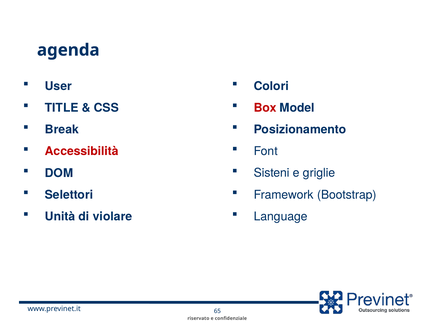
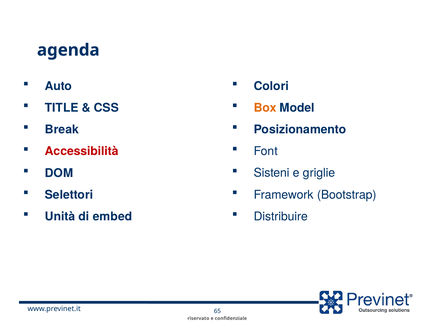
User: User -> Auto
Box colour: red -> orange
violare: violare -> embed
Language: Language -> Distribuire
